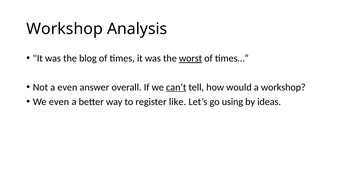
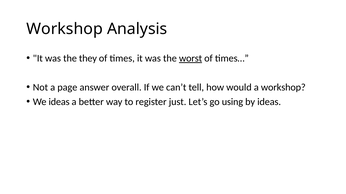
blog: blog -> they
a even: even -> page
can’t underline: present -> none
We even: even -> ideas
like: like -> just
